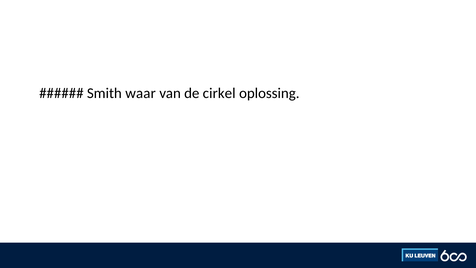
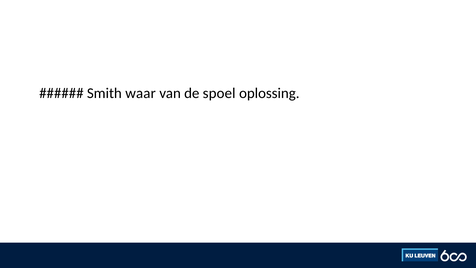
cirkel: cirkel -> spoel
